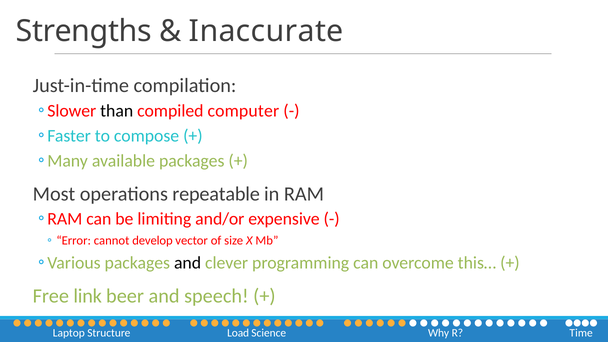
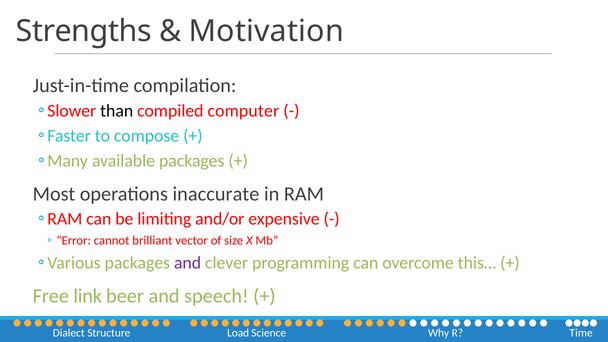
Inaccurate: Inaccurate -> Motivation
repeatable: repeatable -> inaccurate
develop: develop -> brilliant
and at (188, 263) colour: black -> purple
Laptop: Laptop -> Dialect
